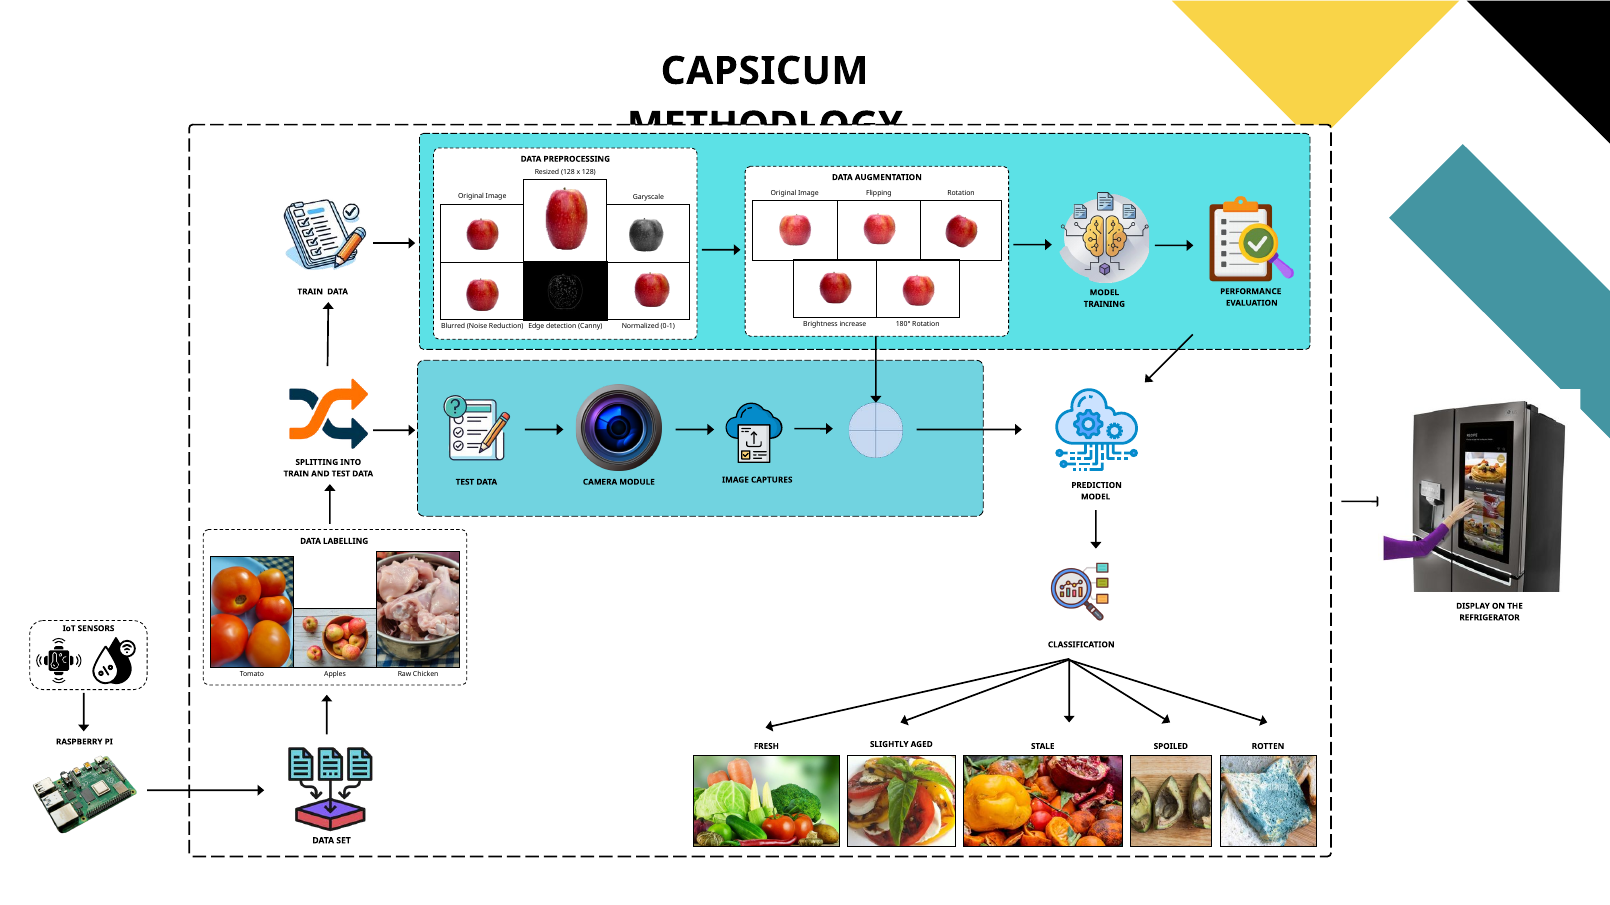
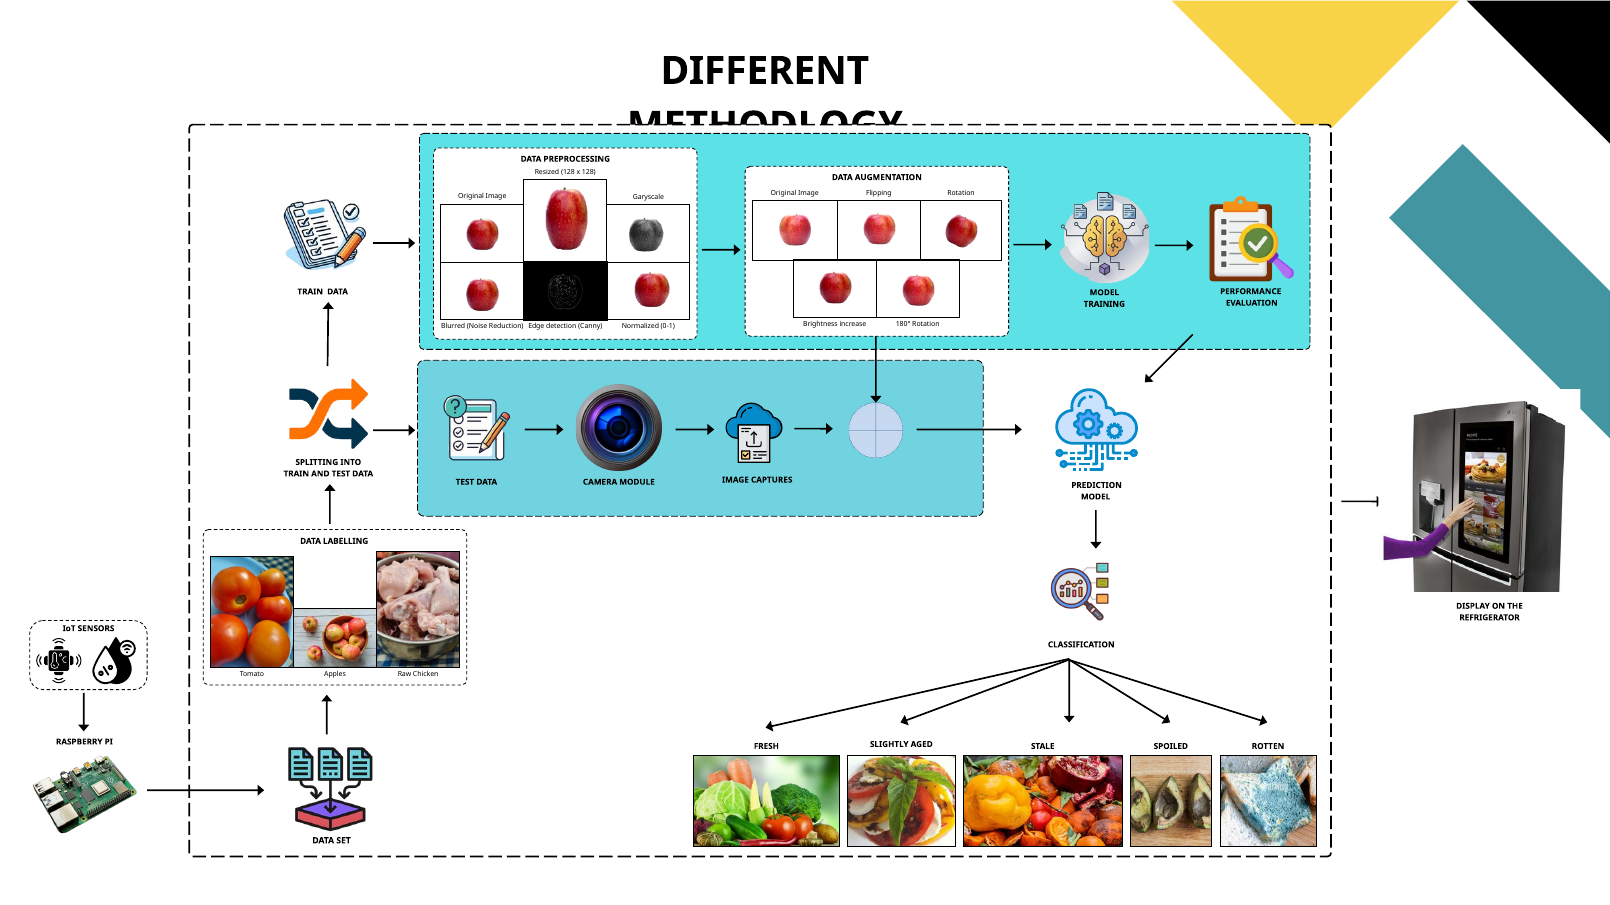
CAPSICUM: CAPSICUM -> DIFFERENT
